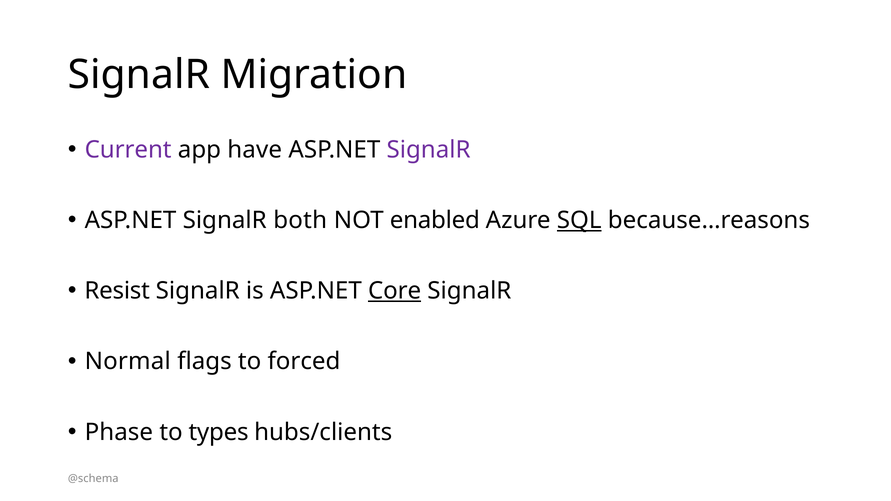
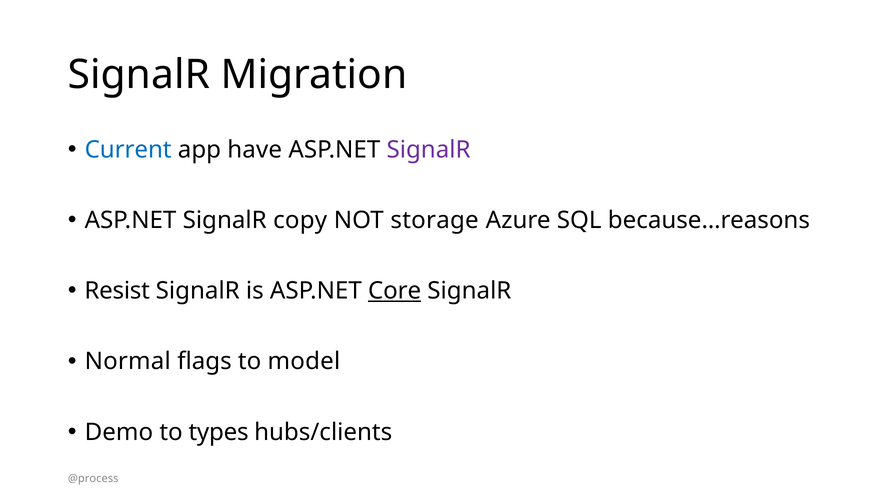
Current colour: purple -> blue
both: both -> copy
enabled: enabled -> storage
SQL underline: present -> none
forced: forced -> model
Phase: Phase -> Demo
@schema: @schema -> @process
